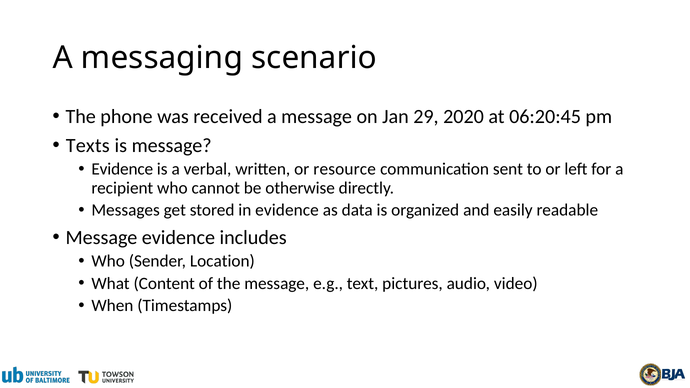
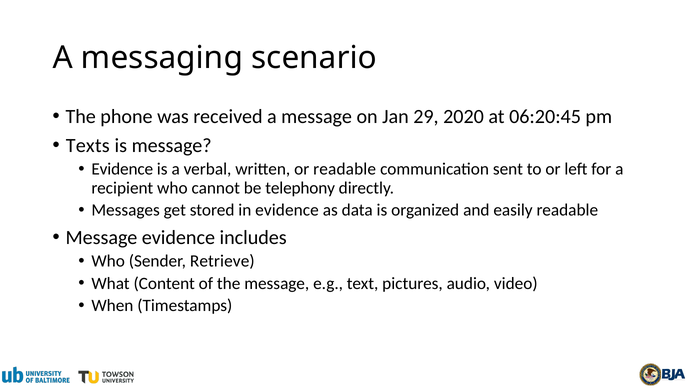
or resource: resource -> readable
otherwise: otherwise -> telephony
Location: Location -> Retrieve
